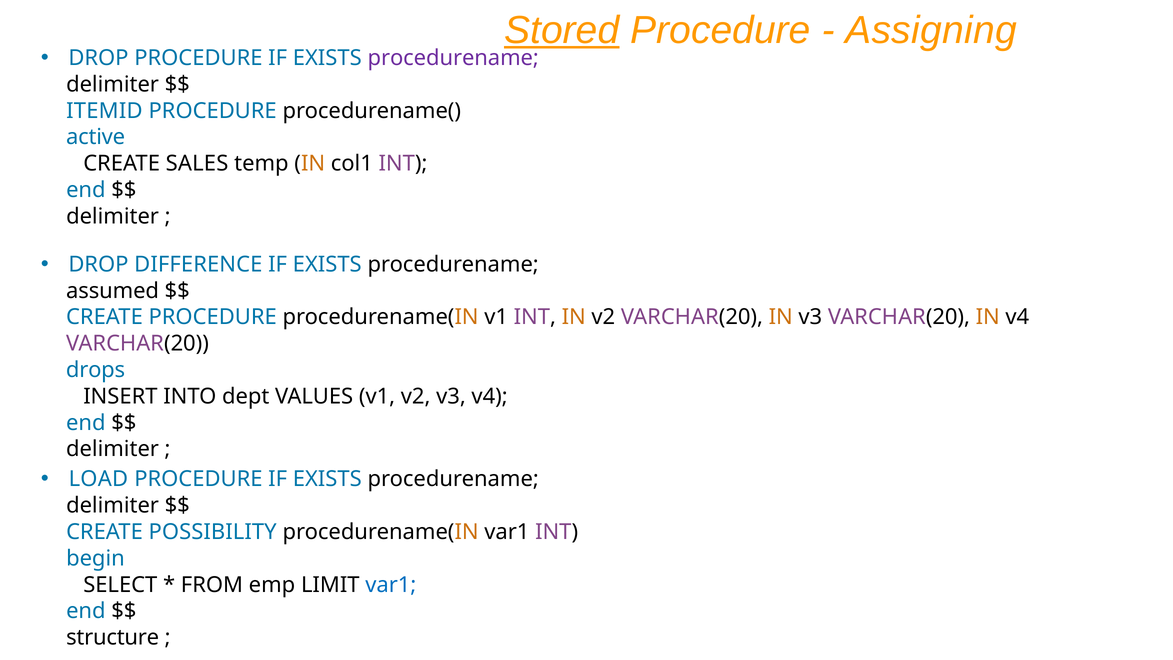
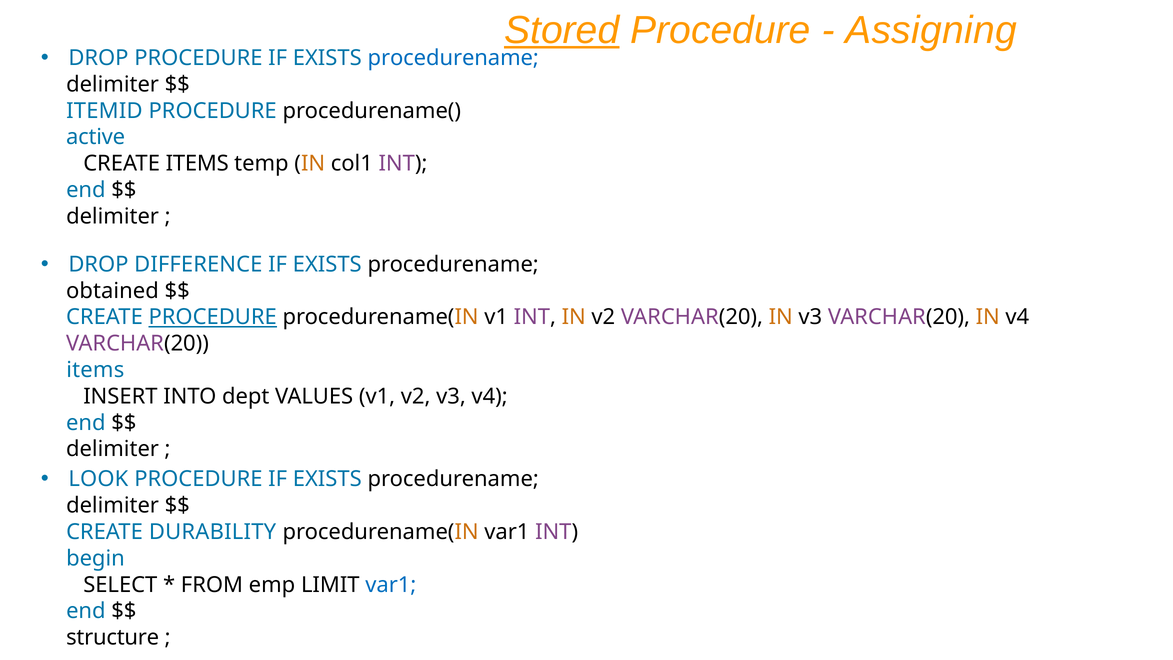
procedurename at (453, 58) colour: purple -> blue
CREATE SALES: SALES -> ITEMS
assumed: assumed -> obtained
PROCEDURE at (213, 317) underline: none -> present
drops at (96, 370): drops -> items
LOAD: LOAD -> LOOK
POSSIBILITY: POSSIBILITY -> DURABILITY
